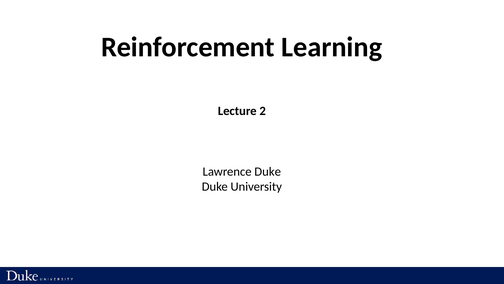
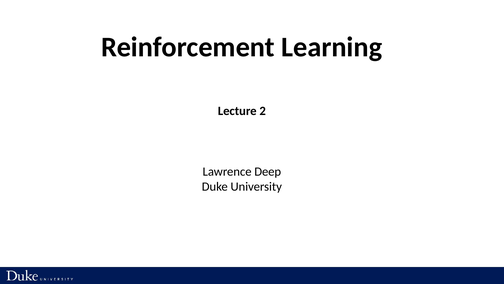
Lawrence Duke: Duke -> Deep
